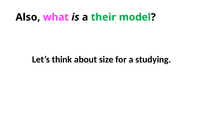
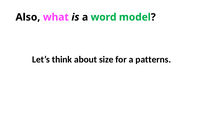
their: their -> word
studying: studying -> patterns
